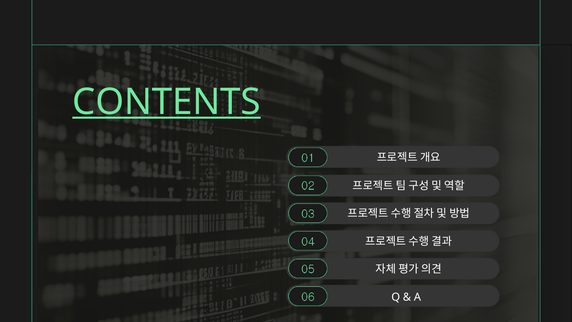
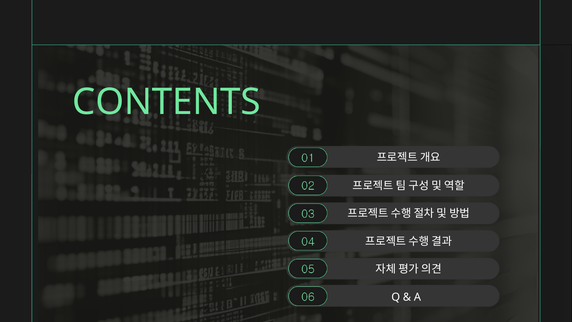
CONTENTS underline: present -> none
